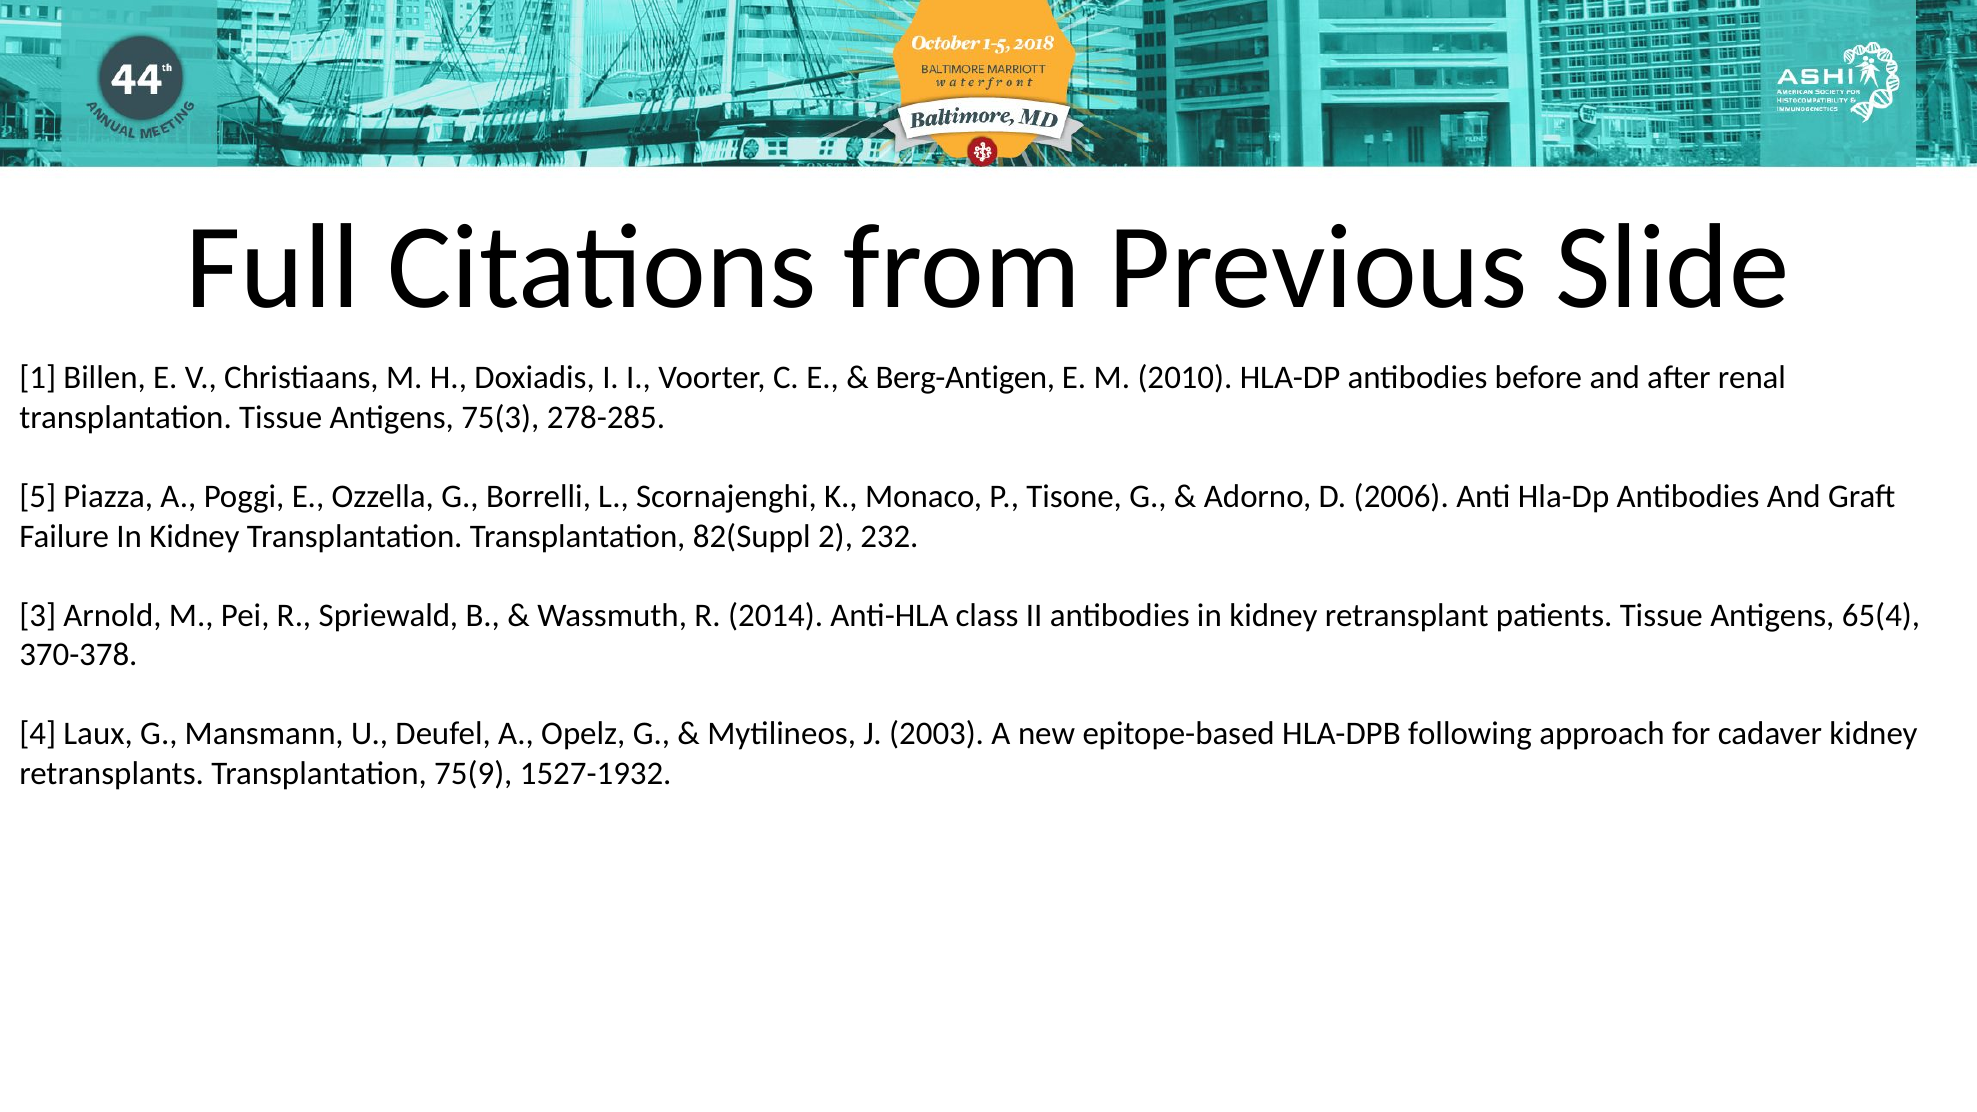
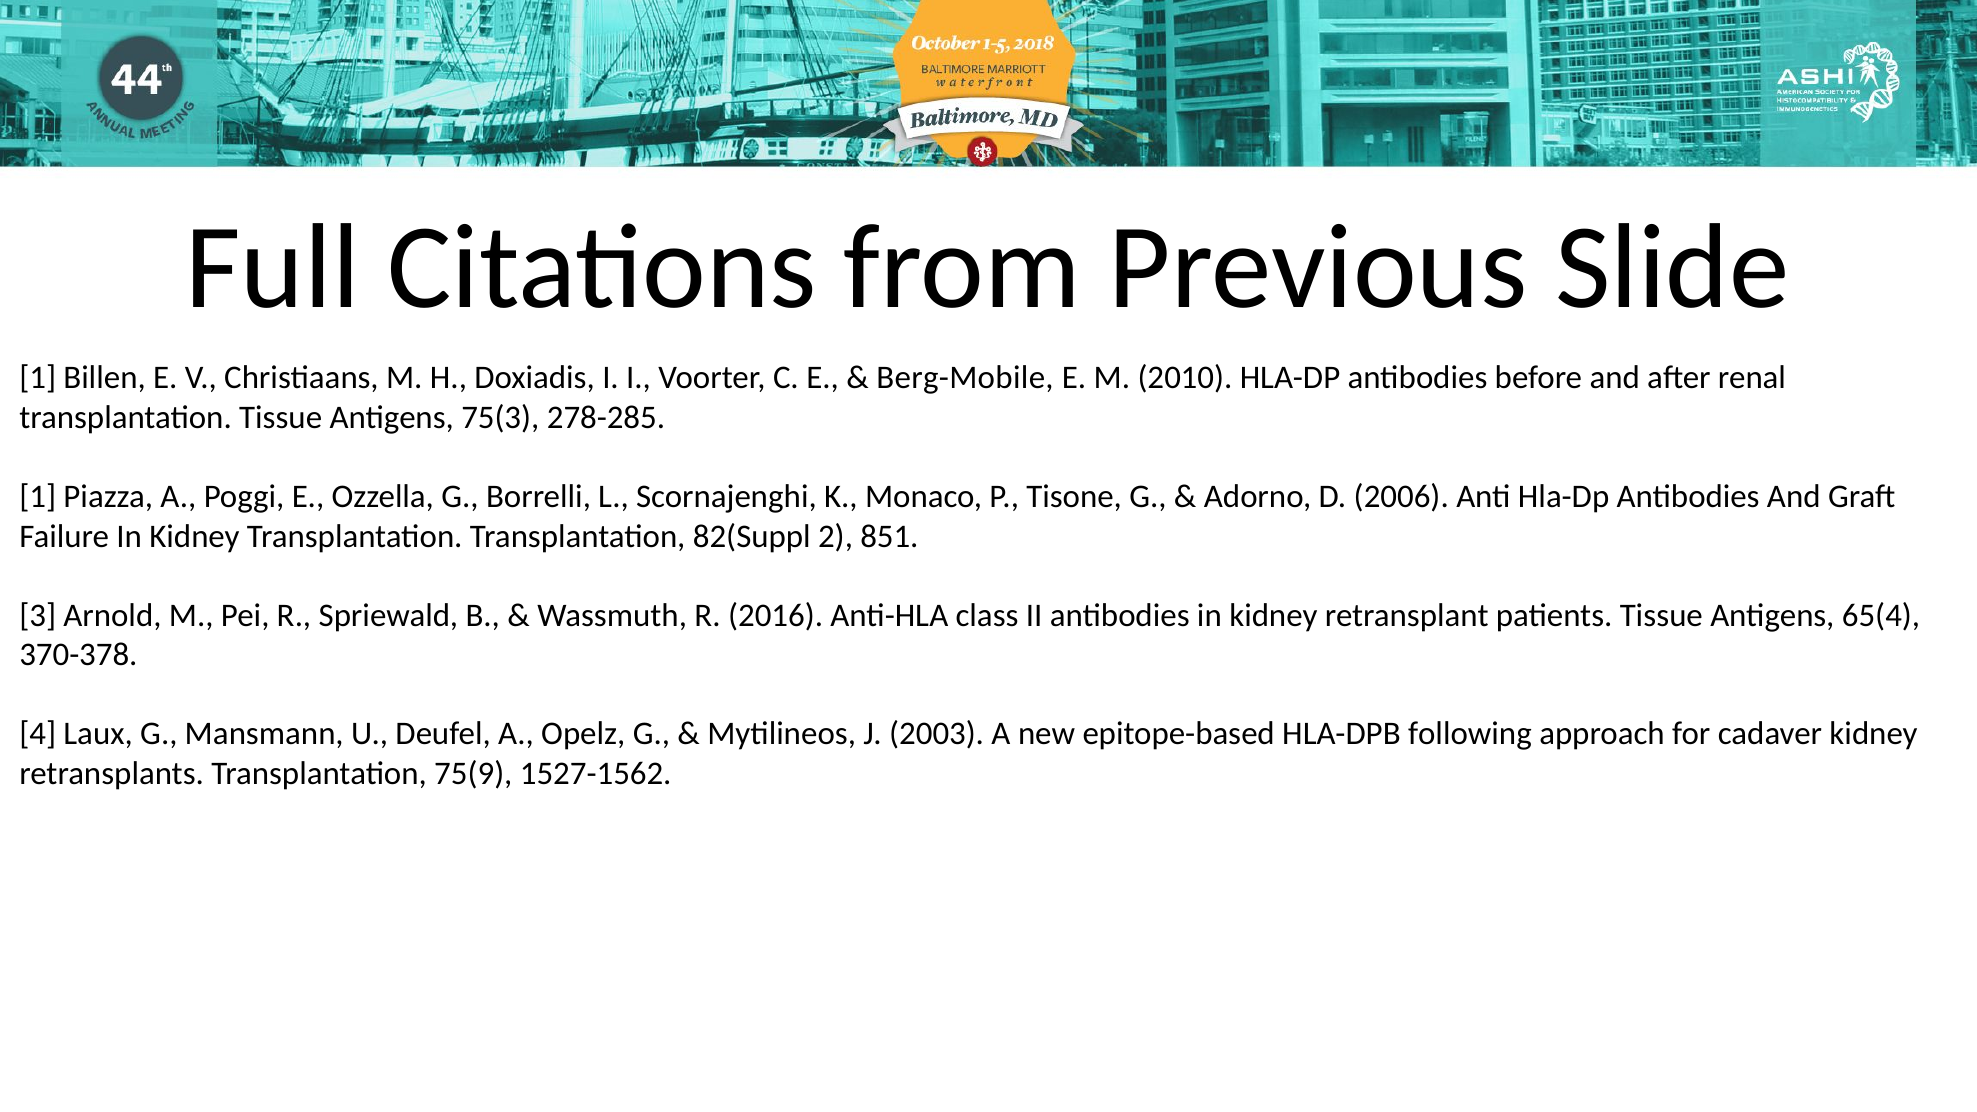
Berg-Antigen: Berg-Antigen -> Berg-Mobile
5 at (38, 497): 5 -> 1
232: 232 -> 851
2014: 2014 -> 2016
1527-1932: 1527-1932 -> 1527-1562
